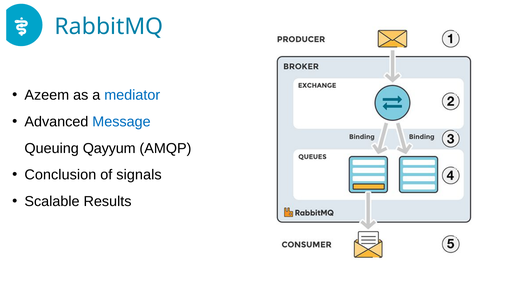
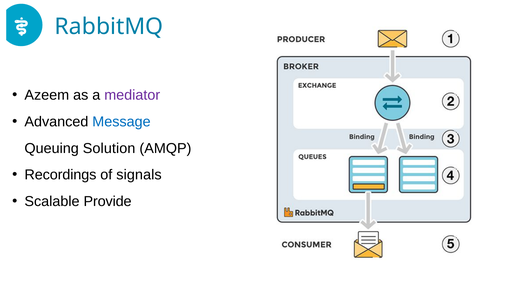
mediator colour: blue -> purple
Qayyum: Qayyum -> Solution
Conclusion: Conclusion -> Recordings
Results: Results -> Provide
